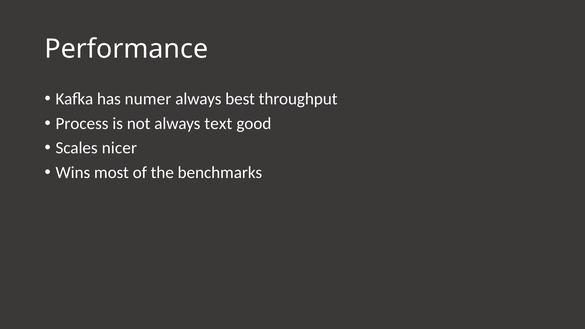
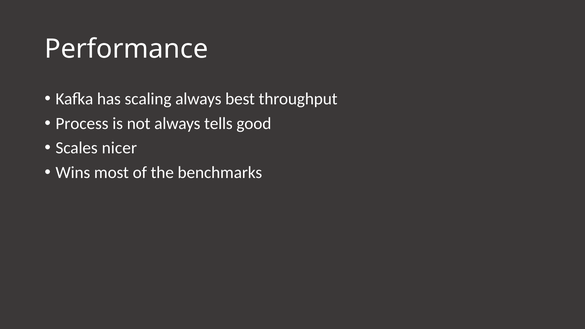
numer: numer -> scaling
text: text -> tells
